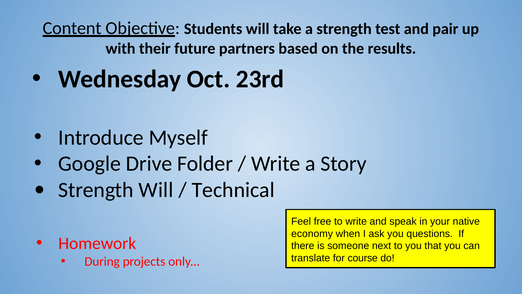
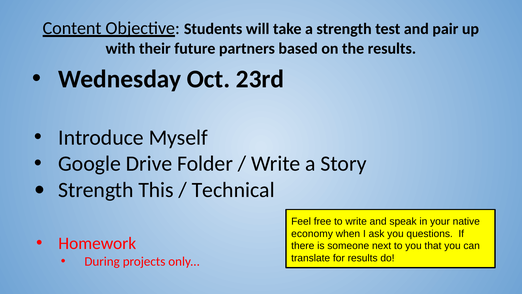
Strength Will: Will -> This
for course: course -> results
